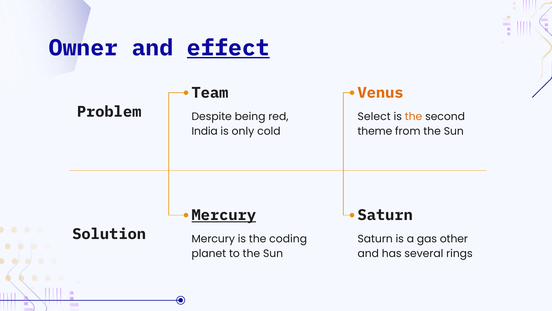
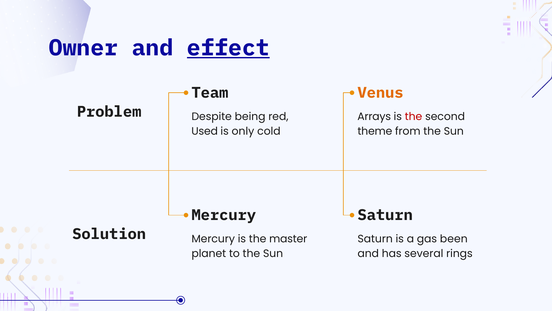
Select: Select -> Arrays
the at (414, 116) colour: orange -> red
India: India -> Used
Mercury at (224, 215) underline: present -> none
coding: coding -> master
other: other -> been
